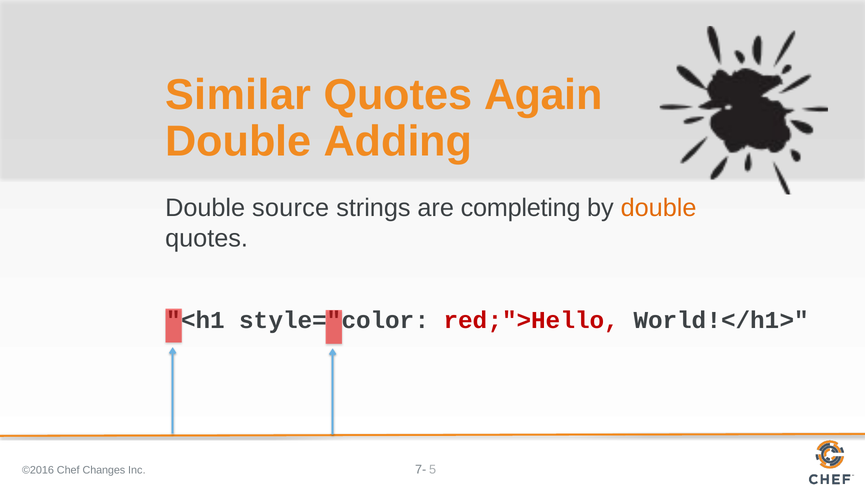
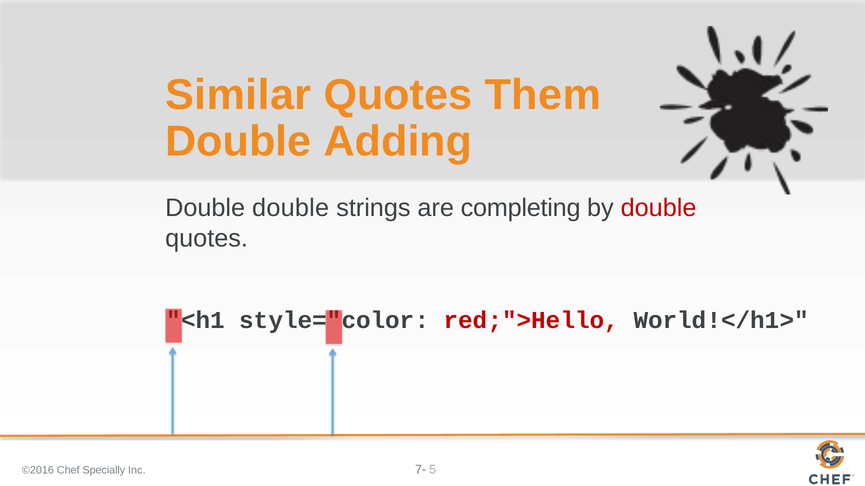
Again: Again -> Them
Double source: source -> double
double at (659, 208) colour: orange -> red
Changes: Changes -> Specially
